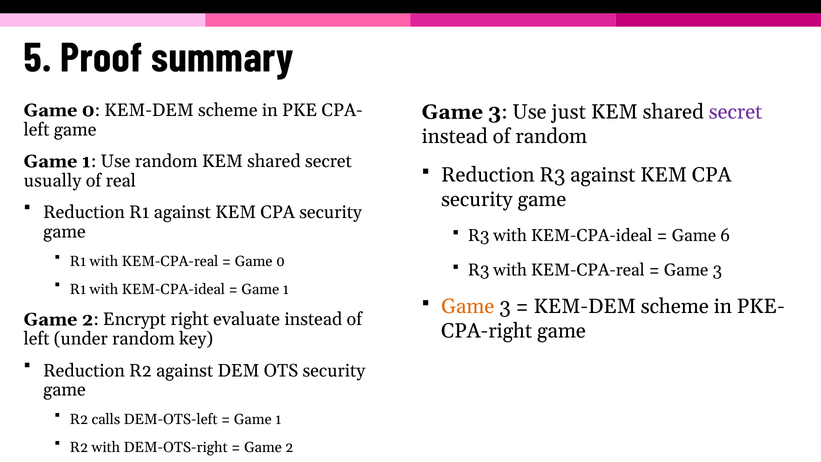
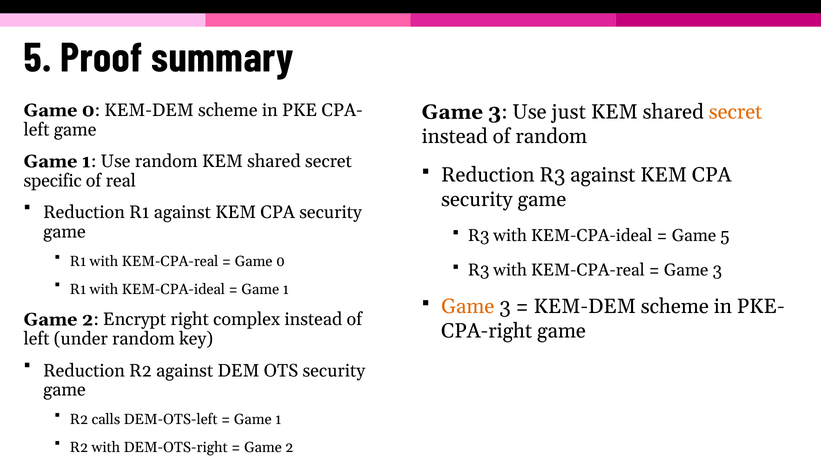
secret at (736, 112) colour: purple -> orange
usually: usually -> specific
Game 6: 6 -> 5
evaluate: evaluate -> complex
